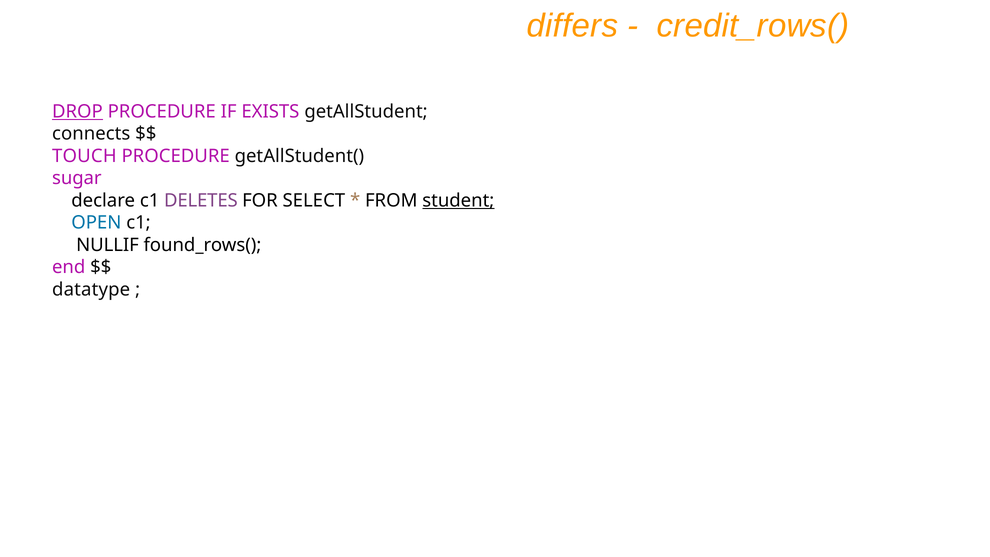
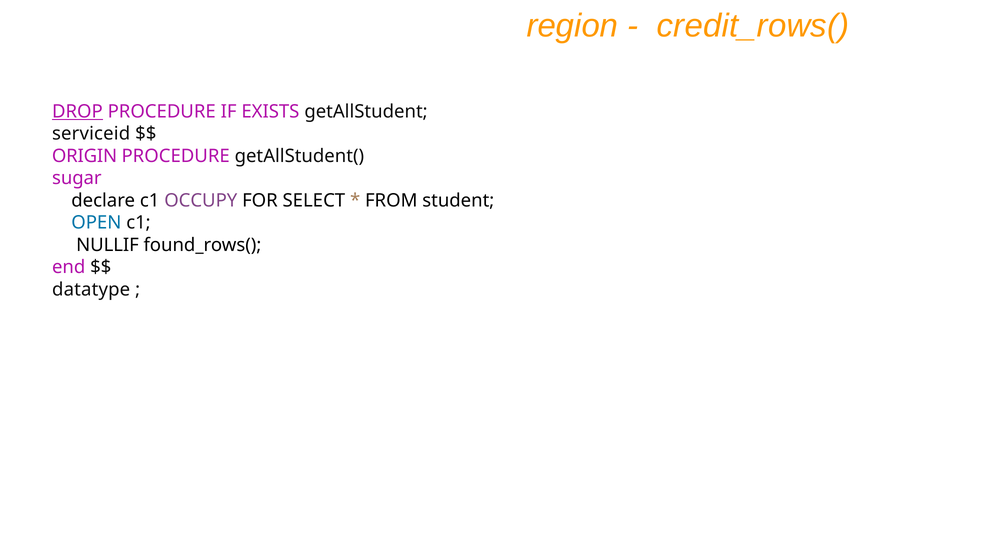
differs: differs -> region
connects: connects -> serviceid
TOUCH: TOUCH -> ORIGIN
DELETES: DELETES -> OCCUPY
student underline: present -> none
